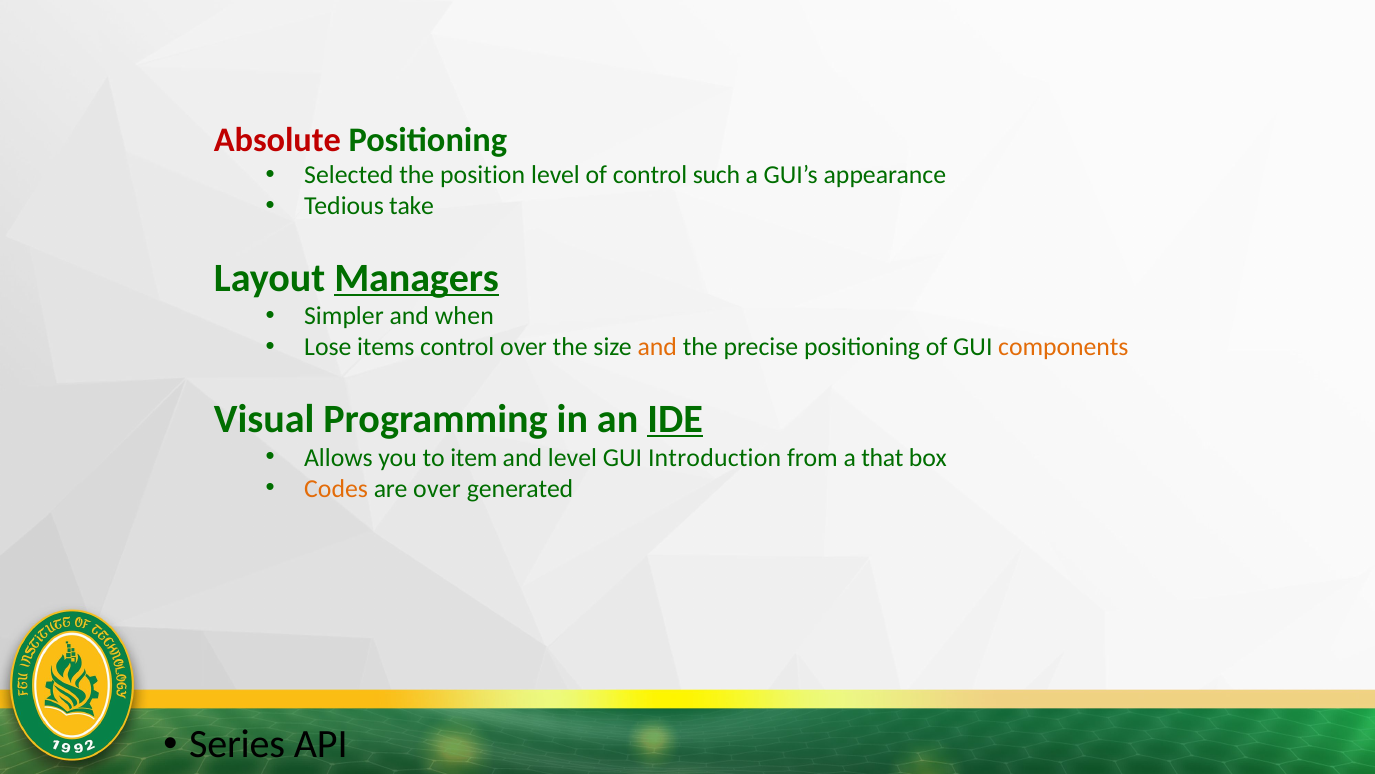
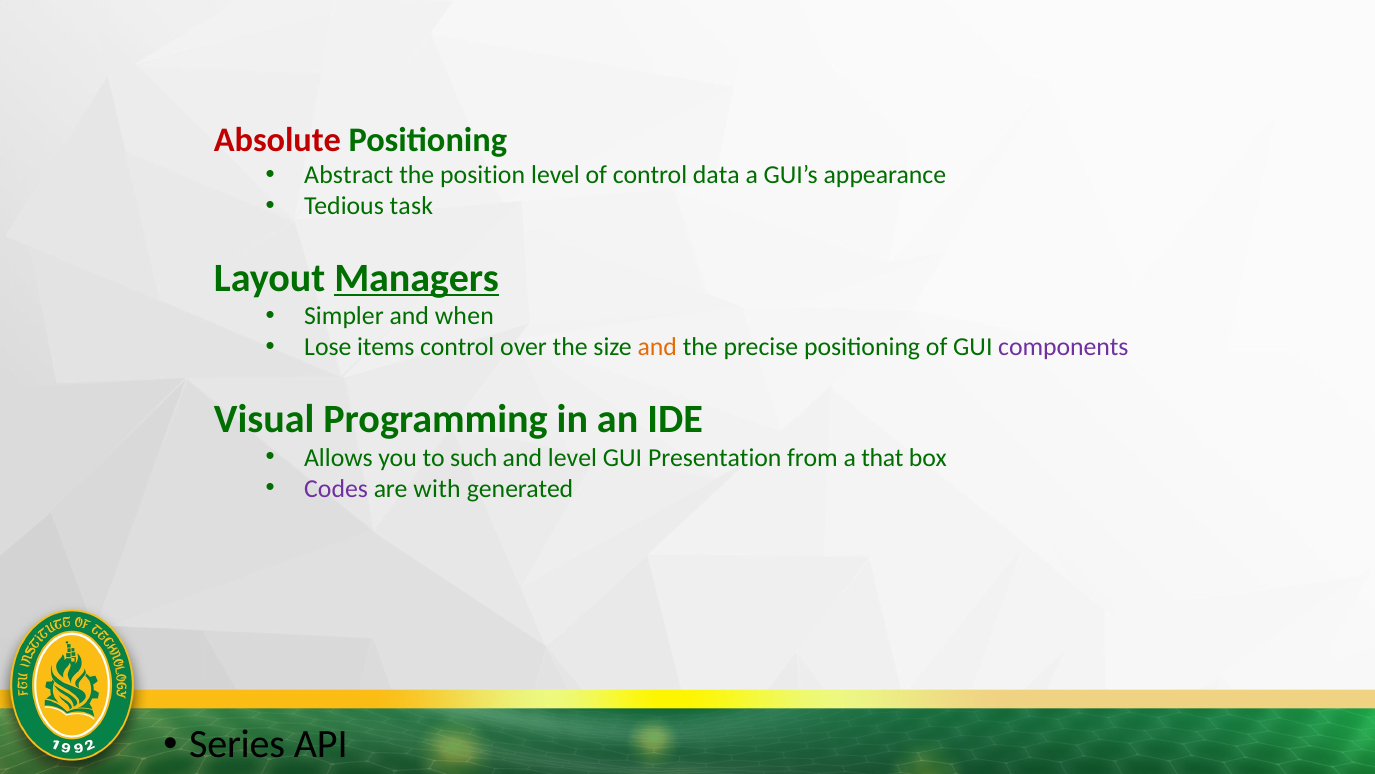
Selected: Selected -> Abstract
such: such -> data
take: take -> task
components colour: orange -> purple
IDE underline: present -> none
item: item -> such
Introduction: Introduction -> Presentation
Codes colour: orange -> purple
are over: over -> with
